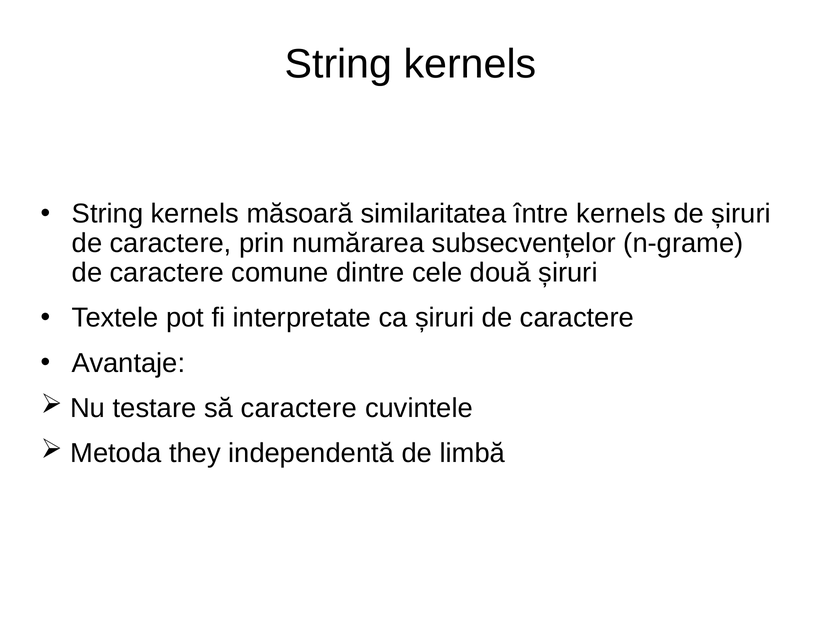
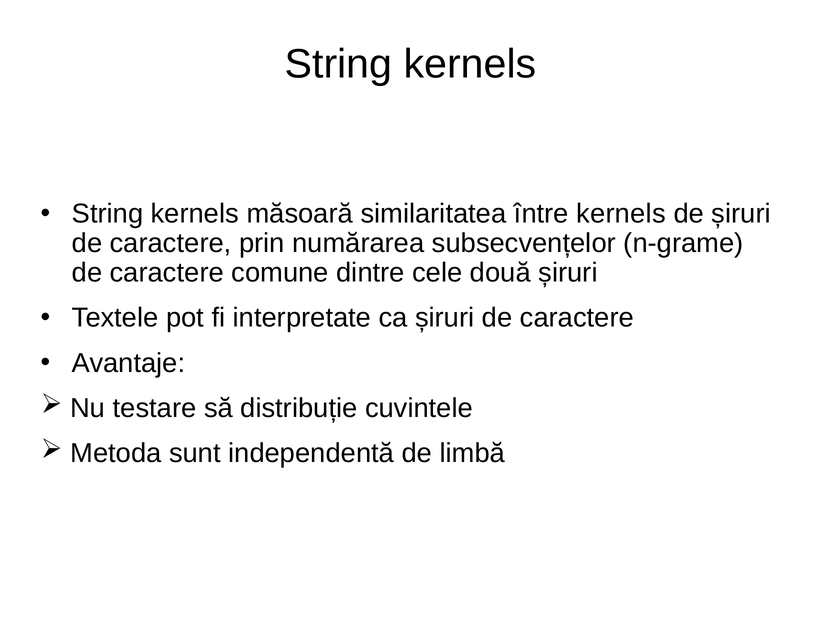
să caractere: caractere -> distribuție
they: they -> sunt
